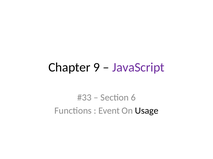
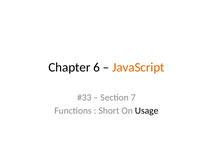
9: 9 -> 6
JavaScript colour: purple -> orange
6: 6 -> 7
Event: Event -> Short
